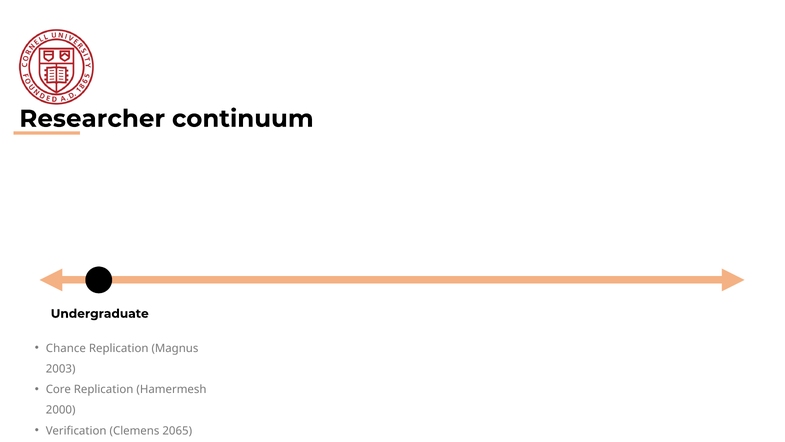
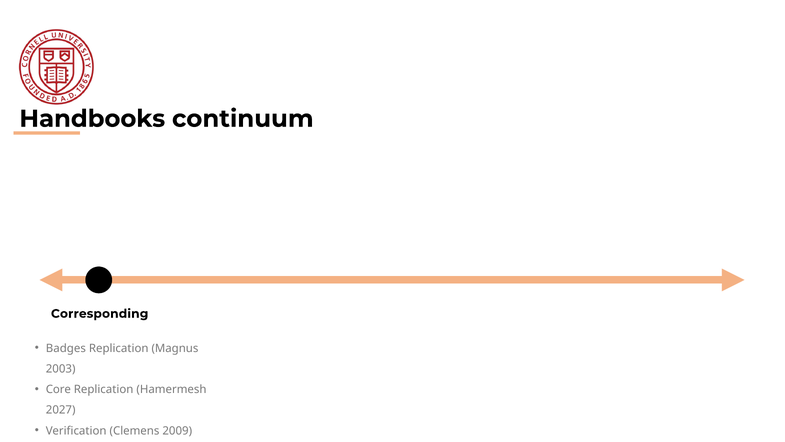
Researcher: Researcher -> Handbooks
Undergraduate: Undergraduate -> Corresponding
Chance: Chance -> Badges
2000: 2000 -> 2027
2065: 2065 -> 2009
